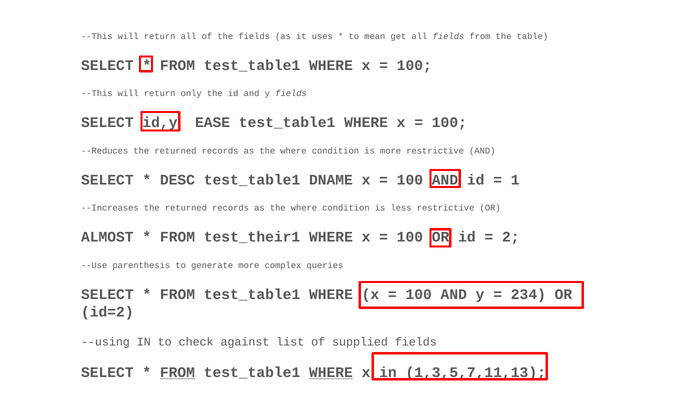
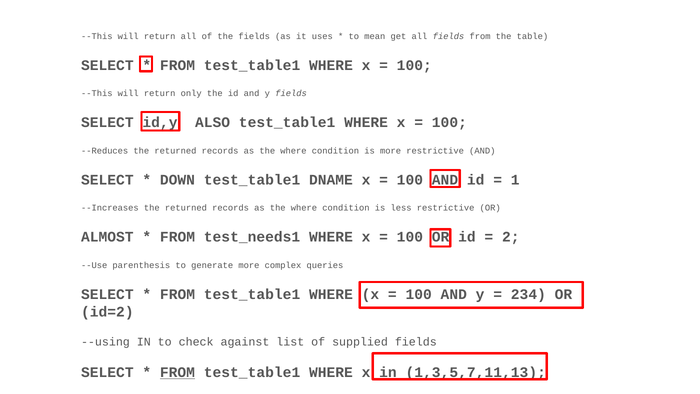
EASE: EASE -> ALSO
DESC: DESC -> DOWN
test_their1: test_their1 -> test_needs1
WHERE at (331, 372) underline: present -> none
